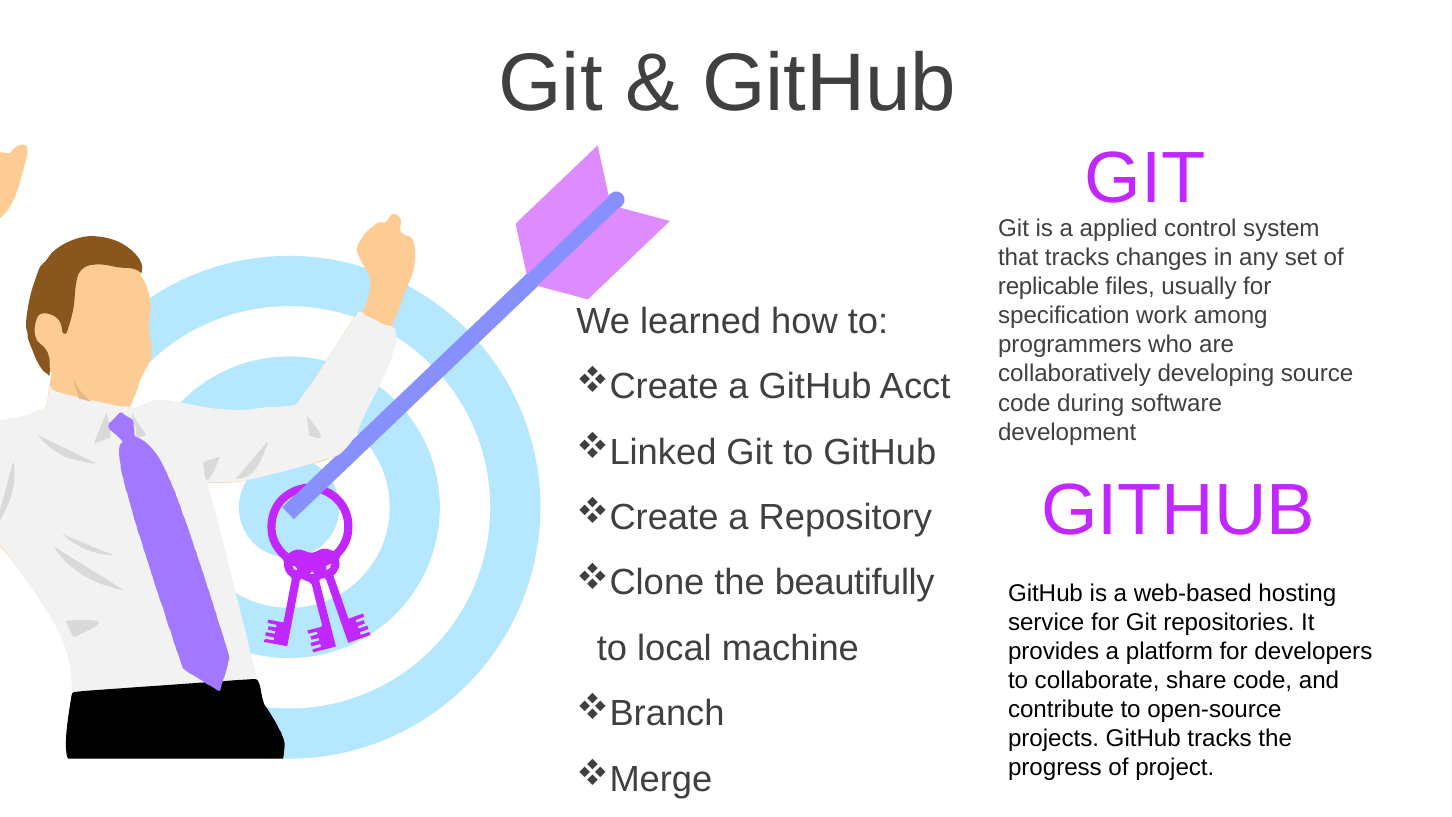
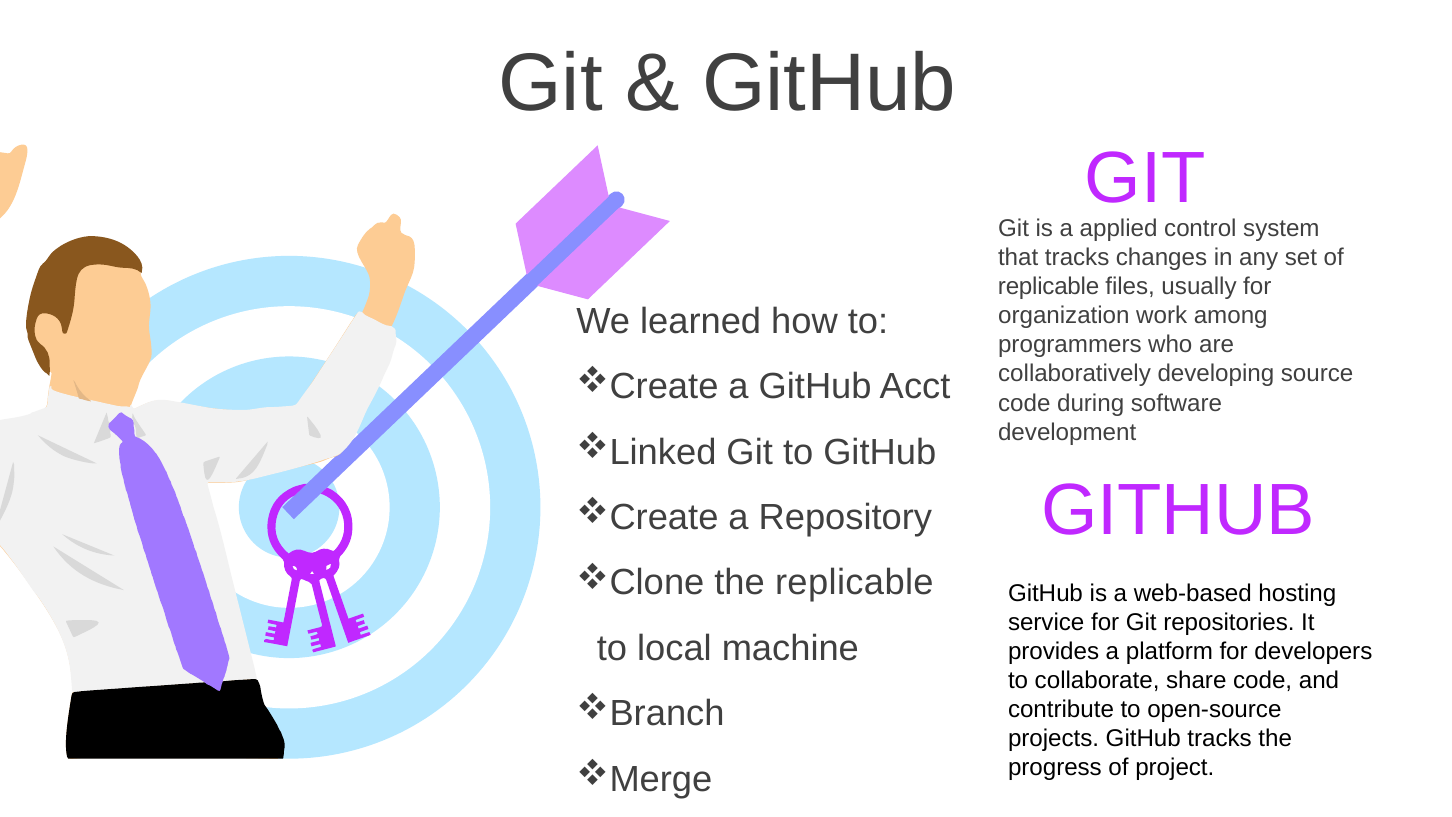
specification: specification -> organization
the beautifully: beautifully -> replicable
